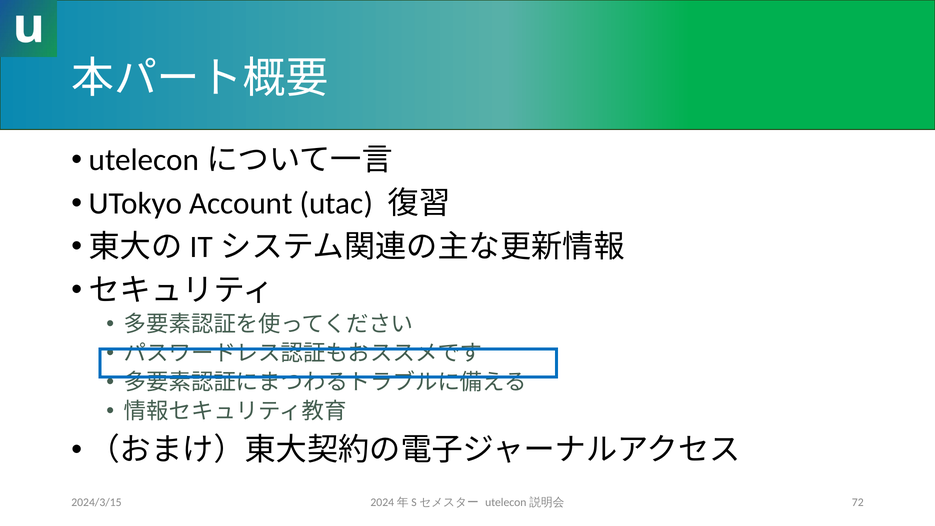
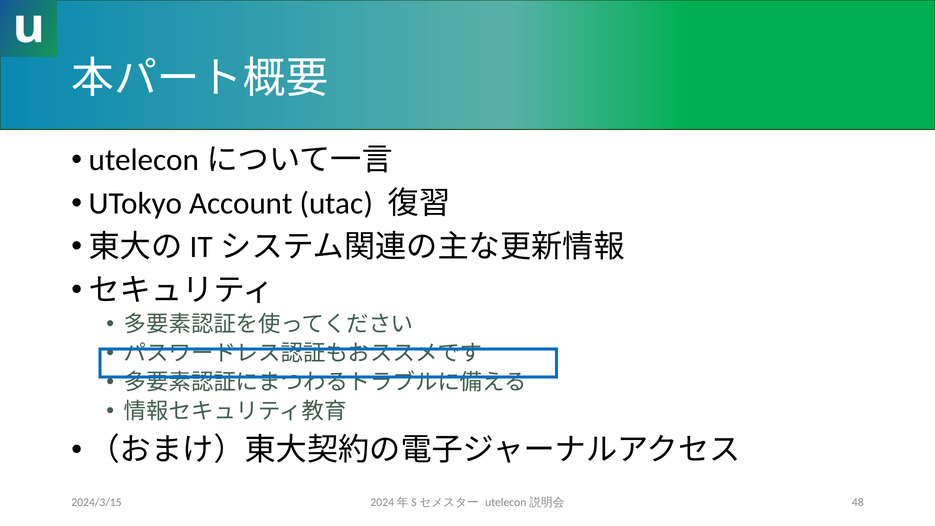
72: 72 -> 48
